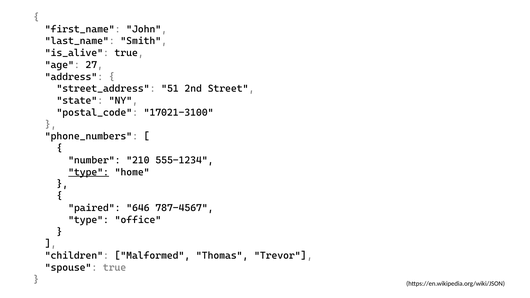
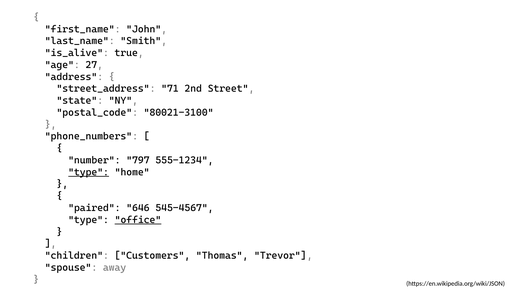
51: 51 -> 71
17021-3100: 17021-3100 -> 80021-3100
210: 210 -> 797
787-4567: 787-4567 -> 545-4567
office underline: none -> present
Malformed: Malformed -> Customers
spouse true: true -> away
